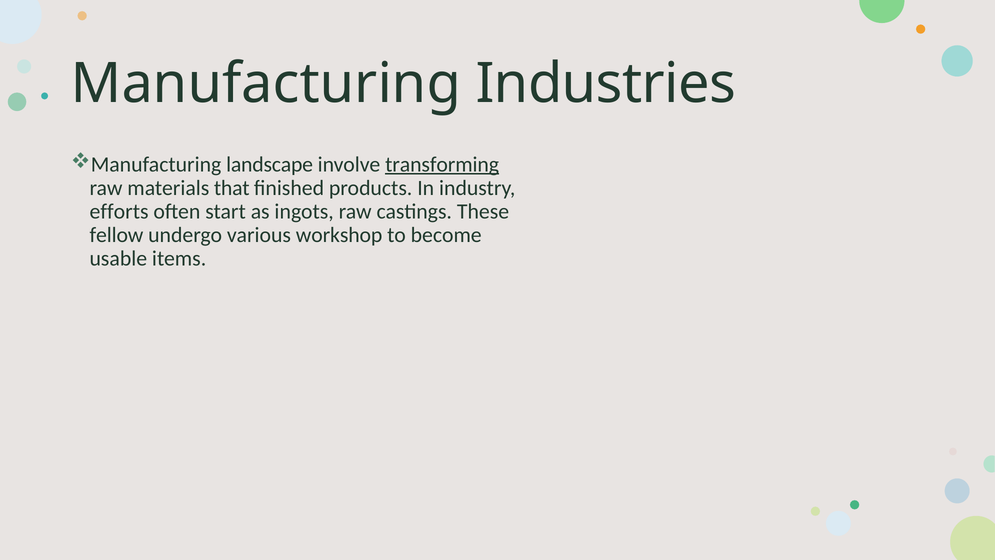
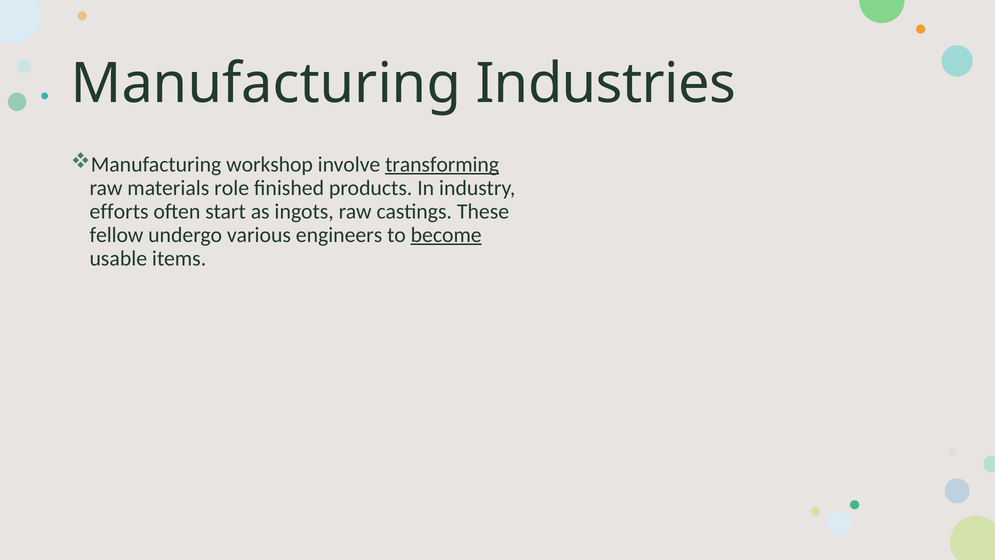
landscape: landscape -> workshop
that: that -> role
workshop: workshop -> engineers
become underline: none -> present
